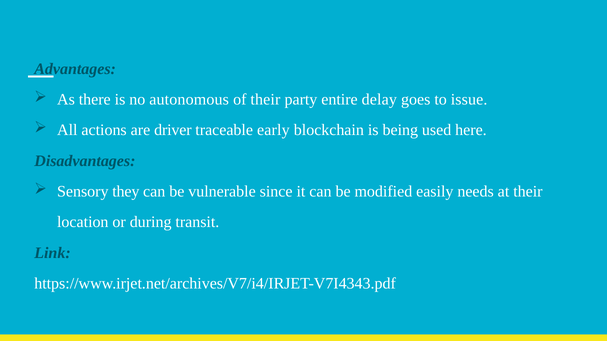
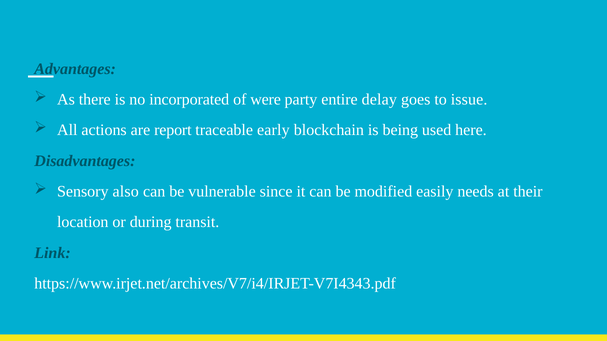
autonomous: autonomous -> incorporated
of their: their -> were
driver: driver -> report
they: they -> also
